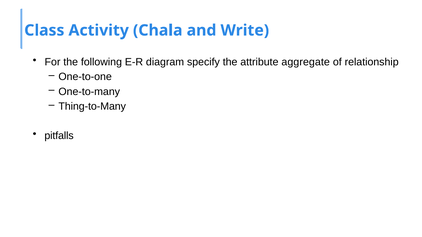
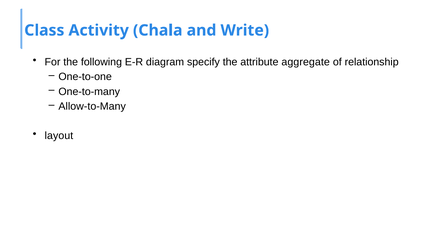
Thing-to-Many: Thing-to-Many -> Allow-to-Many
pitfalls: pitfalls -> layout
